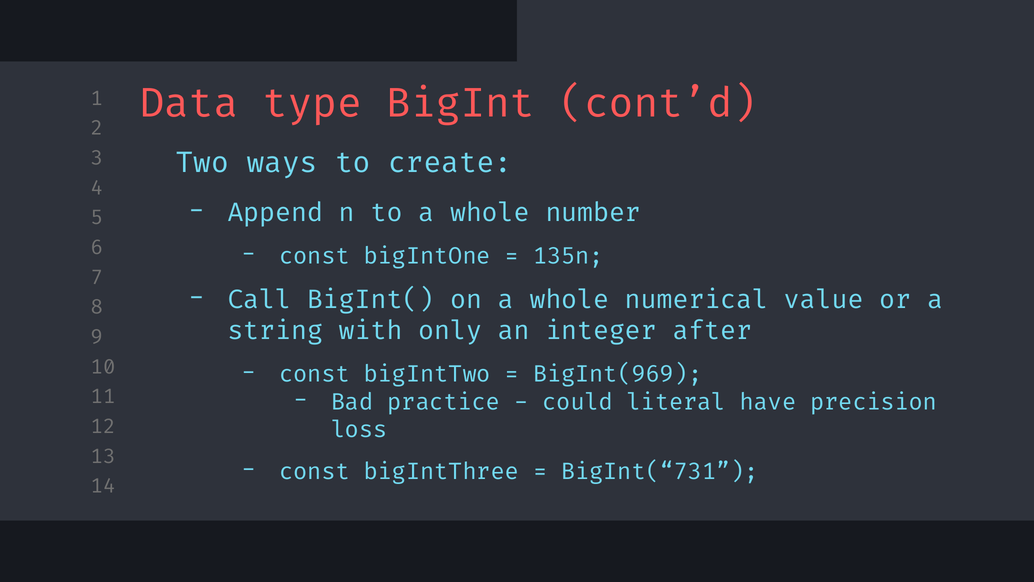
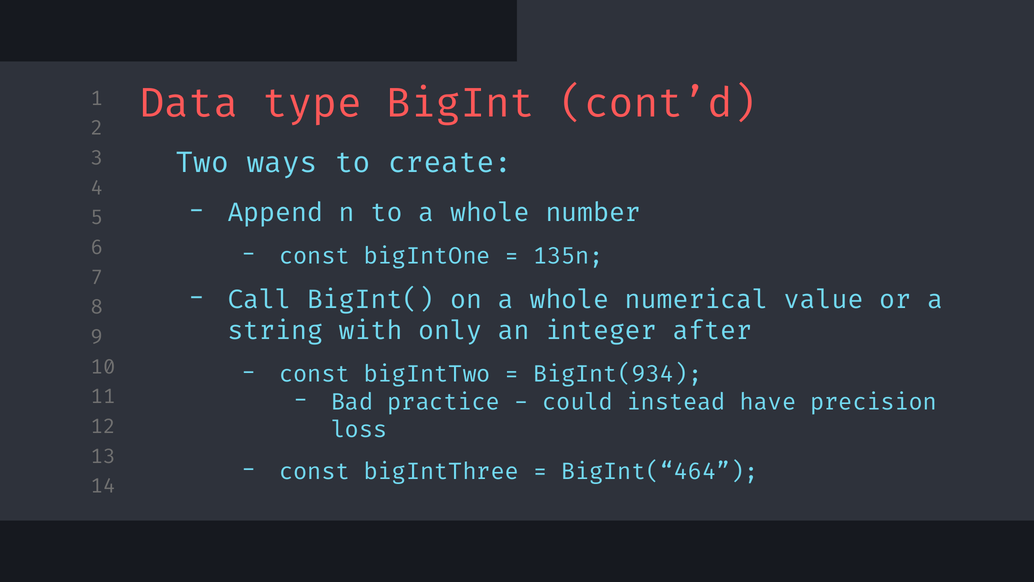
BigInt(969: BigInt(969 -> BigInt(934
literal: literal -> instead
BigInt(“731: BigInt(“731 -> BigInt(“464
